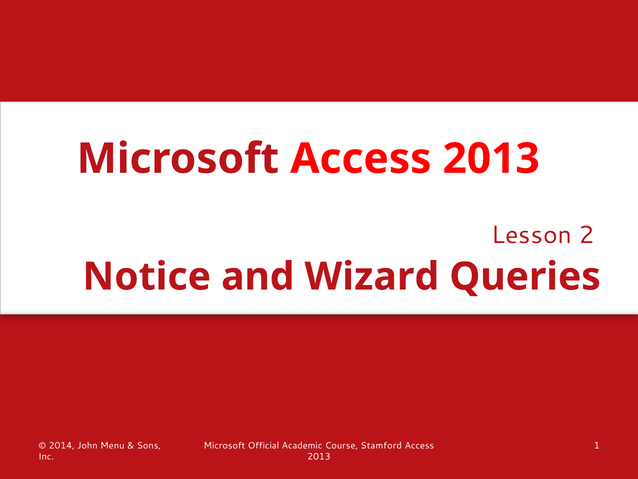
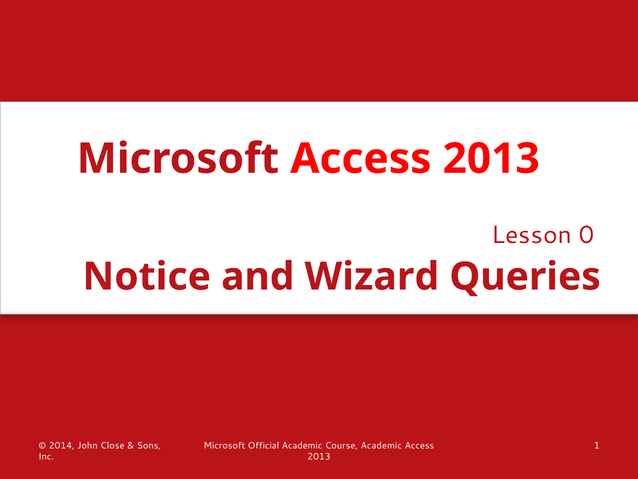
2: 2 -> 0
Menu: Menu -> Close
Course Stamford: Stamford -> Academic
